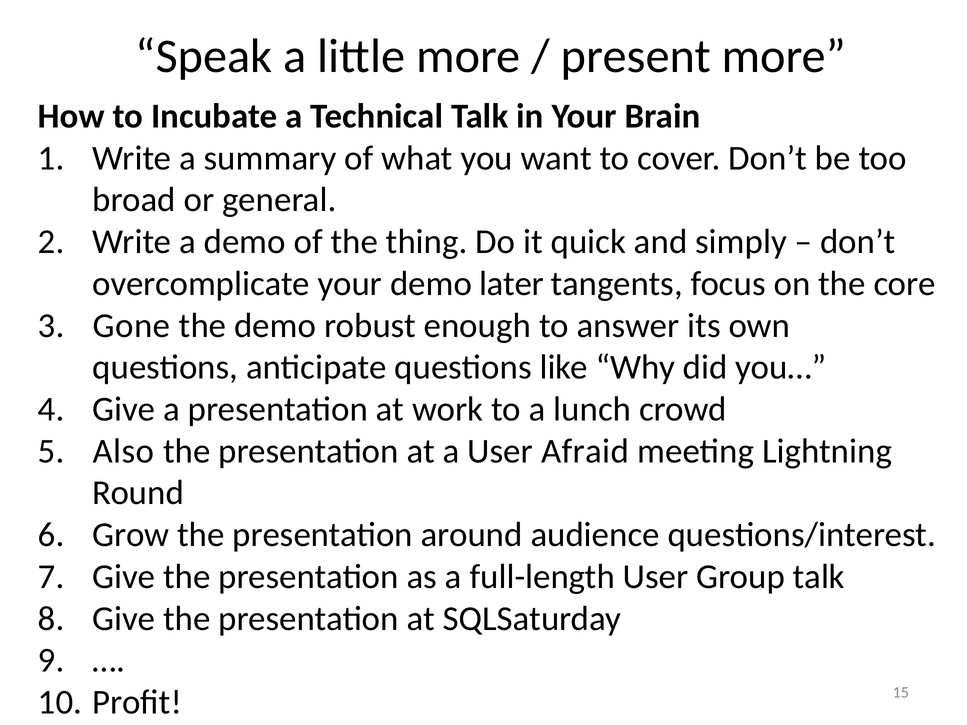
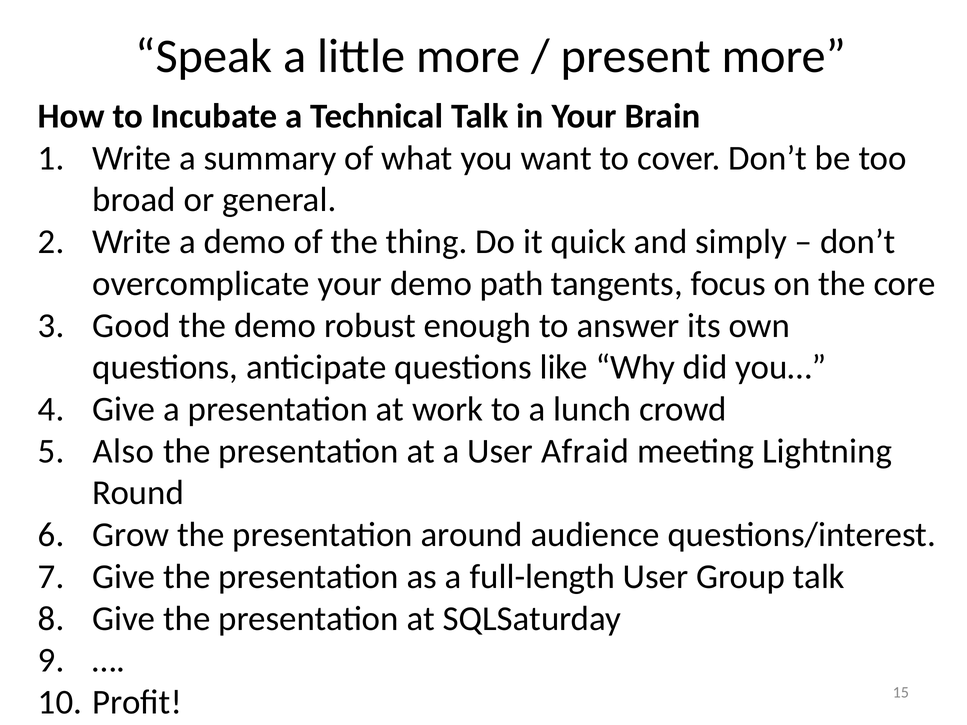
later: later -> path
Gone: Gone -> Good
